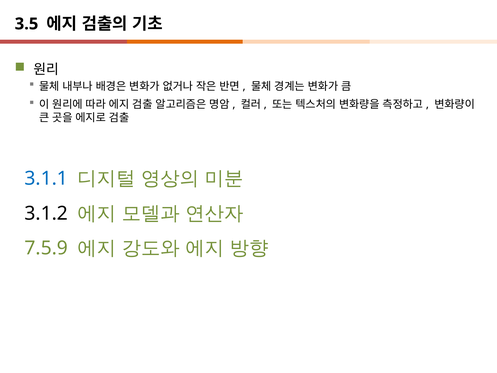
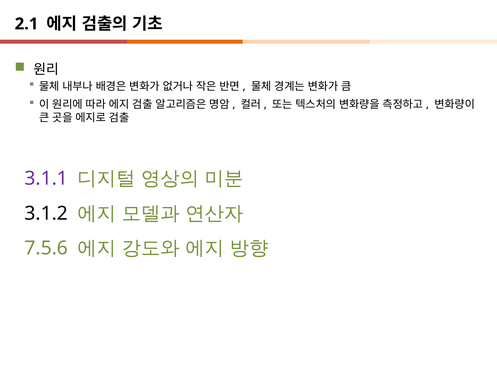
3.5: 3.5 -> 2.1
3.1.1 colour: blue -> purple
7.5.9: 7.5.9 -> 7.5.6
